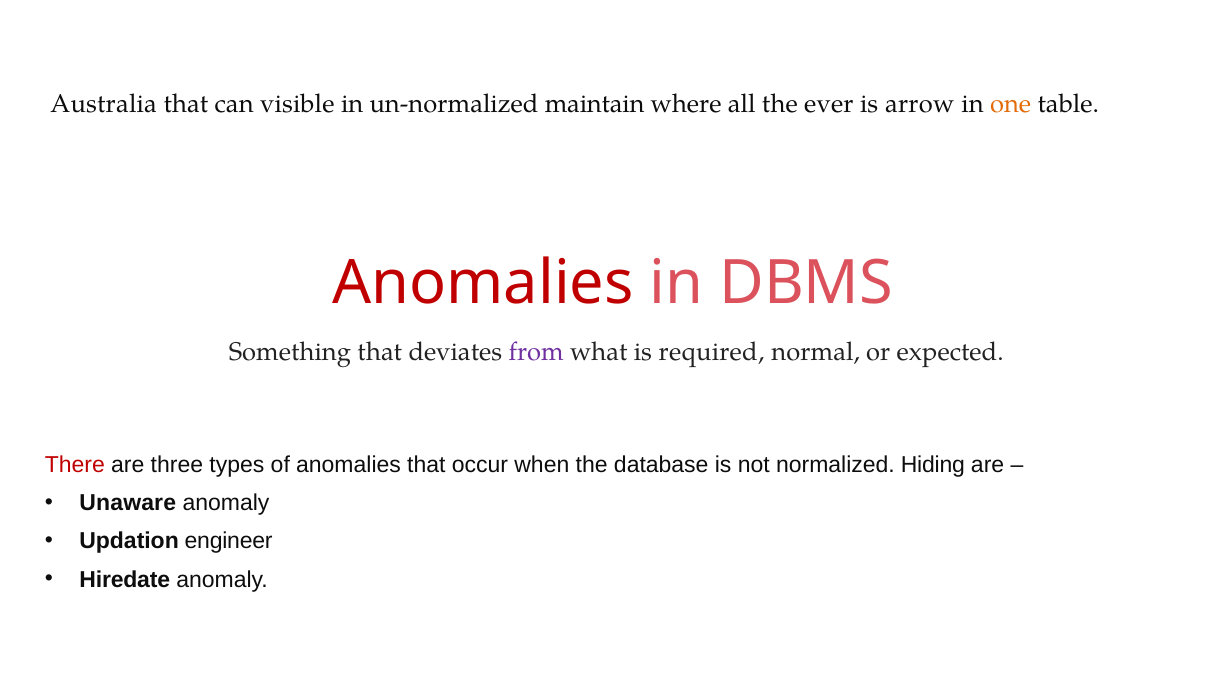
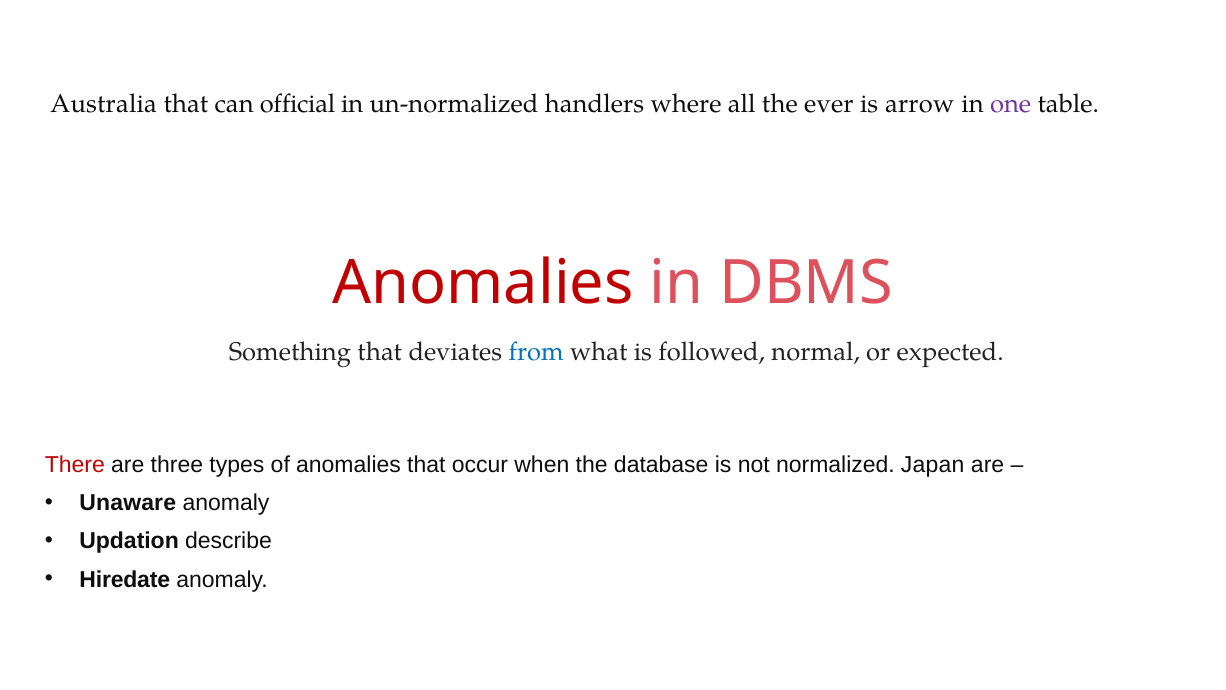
visible: visible -> official
maintain: maintain -> handlers
one colour: orange -> purple
from colour: purple -> blue
required: required -> followed
Hiding: Hiding -> Japan
engineer: engineer -> describe
